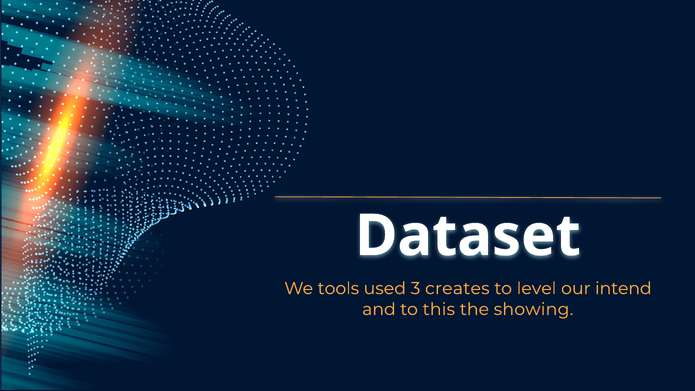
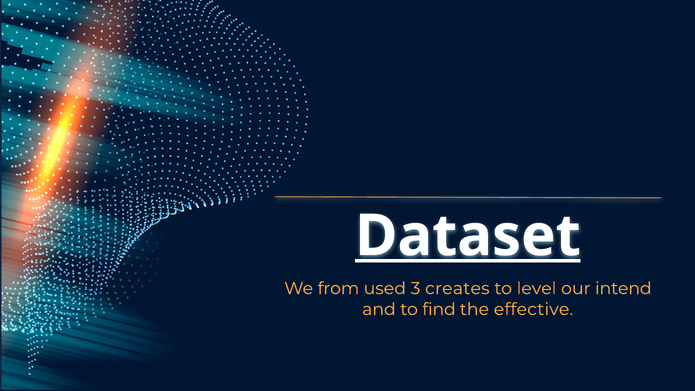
Dataset underline: none -> present
tools: tools -> from
this: this -> find
showing: showing -> effective
